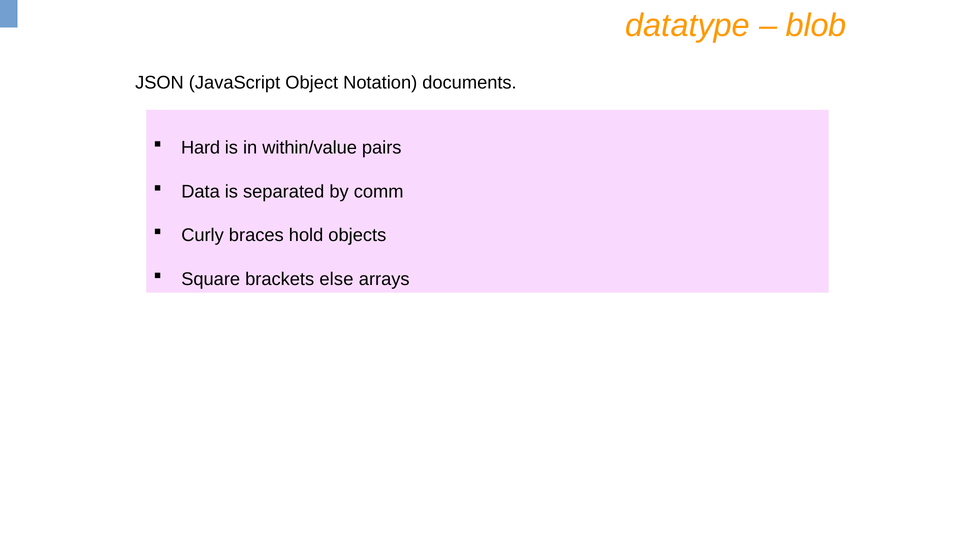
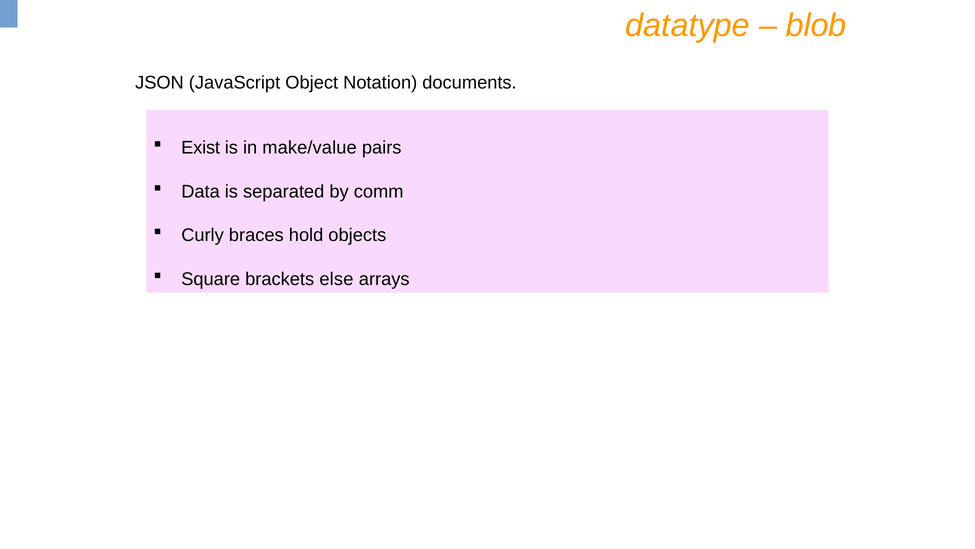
Hard: Hard -> Exist
within/value: within/value -> make/value
